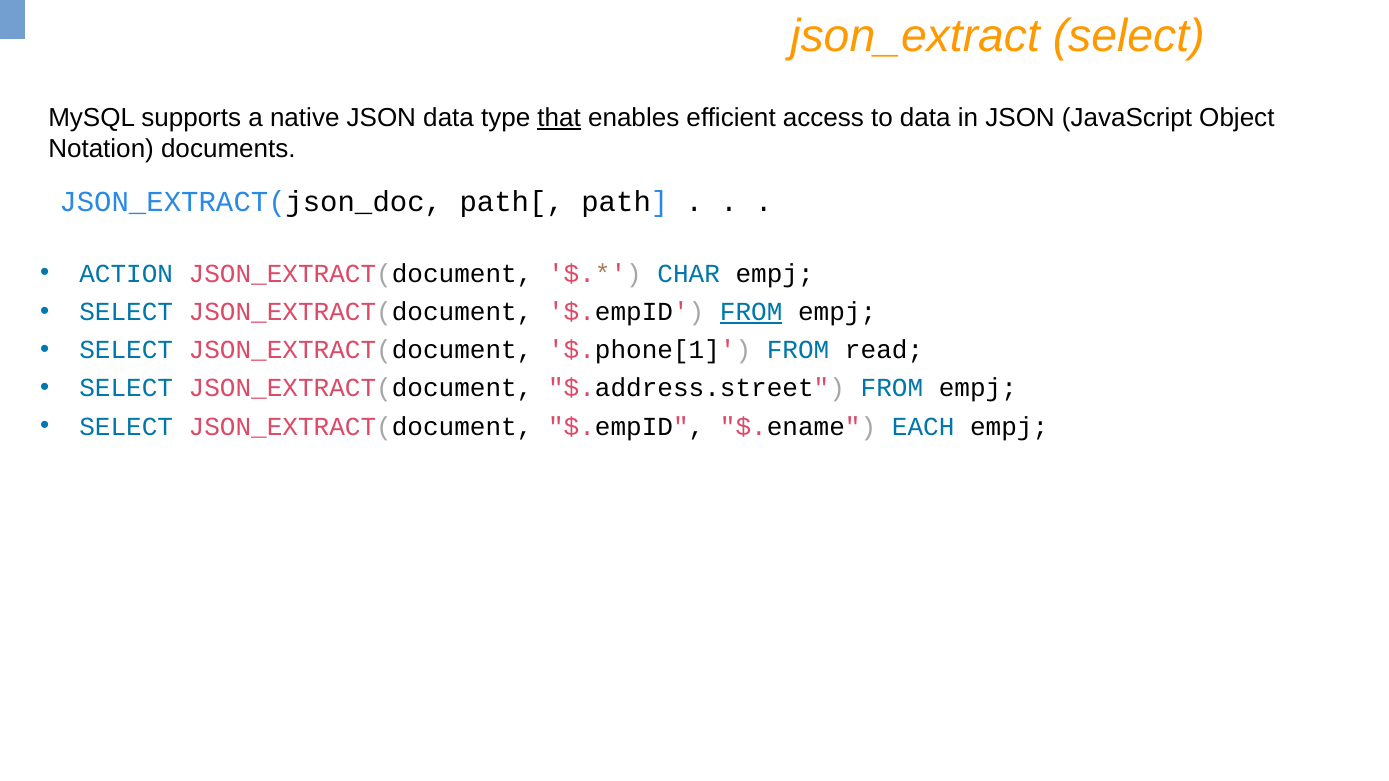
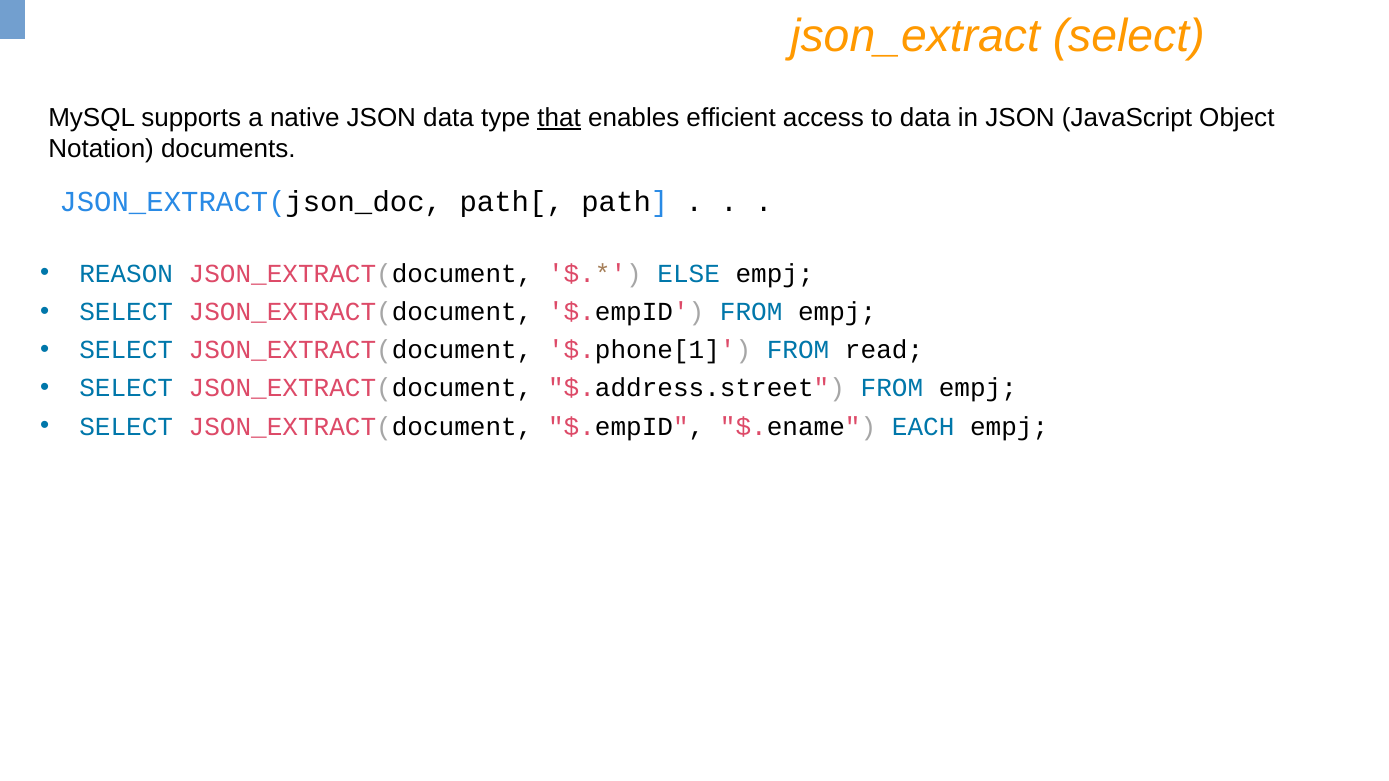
ACTION: ACTION -> REASON
CHAR: CHAR -> ELSE
FROM at (751, 312) underline: present -> none
